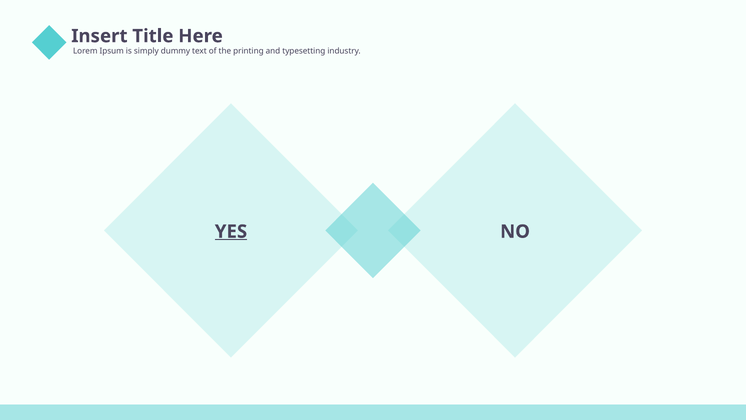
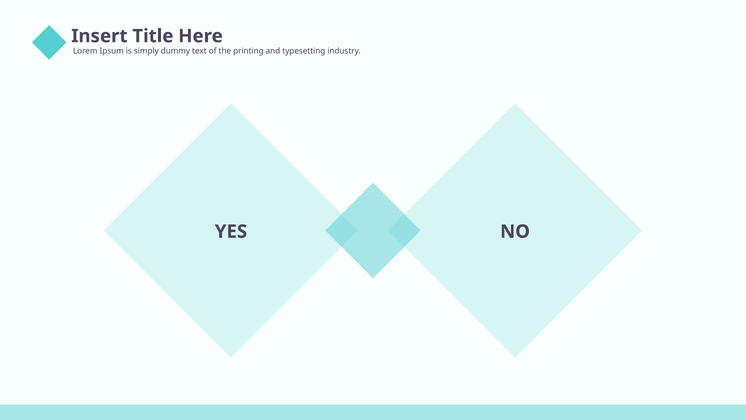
YES underline: present -> none
